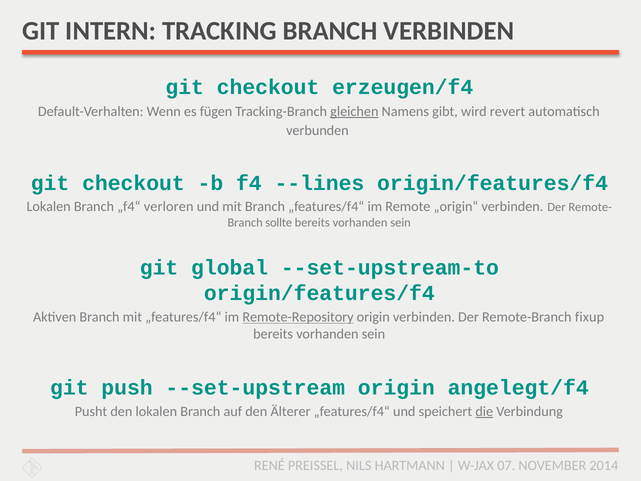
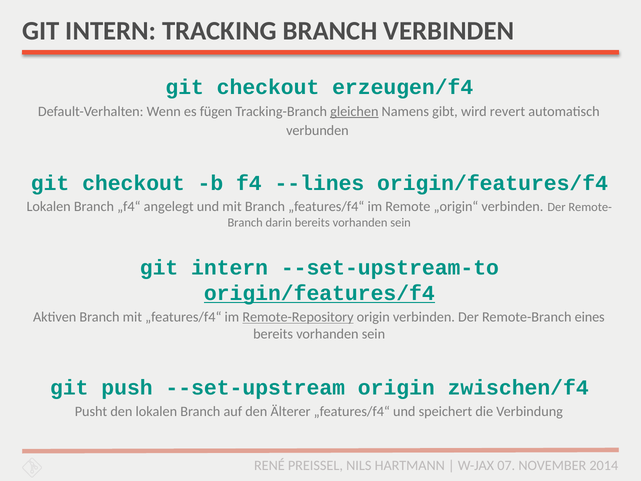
verloren: verloren -> angelegt
sollte: sollte -> darin
global at (230, 268): global -> intern
origin/features/f4 at (319, 293) underline: none -> present
fixup: fixup -> eines
angelegt/f4: angelegt/f4 -> zwischen/f4
die underline: present -> none
